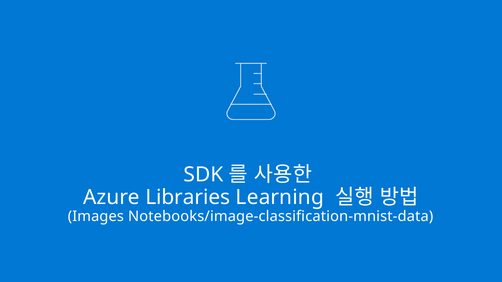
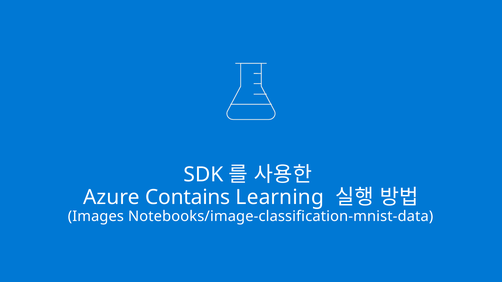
Libraries: Libraries -> Contains
